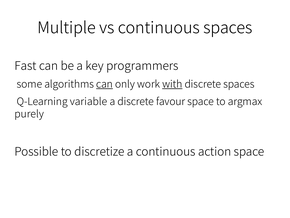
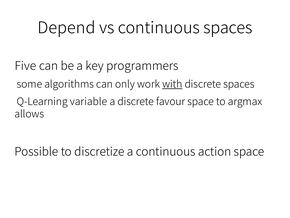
Multiple: Multiple -> Depend
Fast: Fast -> Five
can at (105, 84) underline: present -> none
purely: purely -> allows
